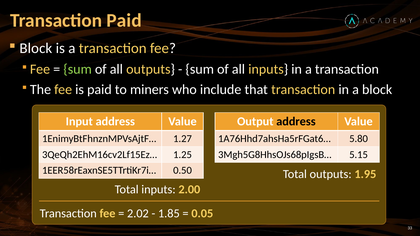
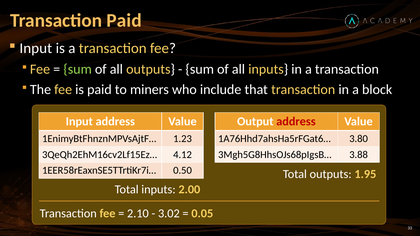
Block at (36, 48): Block -> Input
address at (296, 122) colour: black -> red
1.27: 1.27 -> 1.23
5.80: 5.80 -> 3.80
1.25: 1.25 -> 4.12
5.15: 5.15 -> 3.88
2.02: 2.02 -> 2.10
1.85: 1.85 -> 3.02
